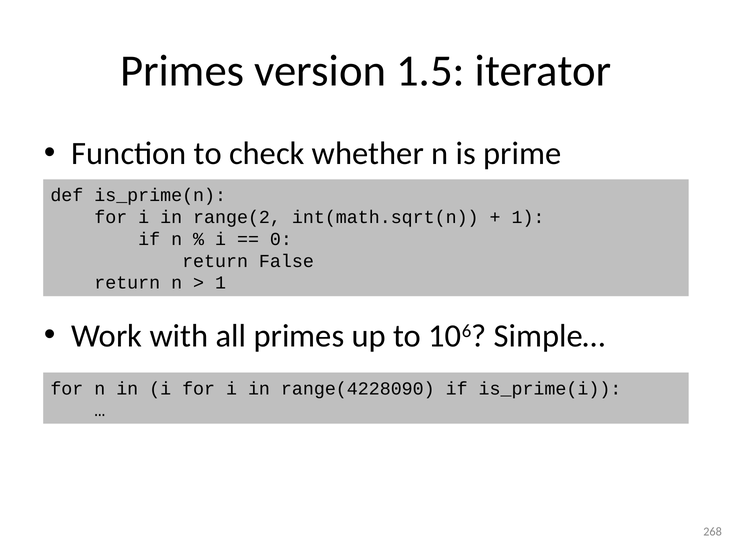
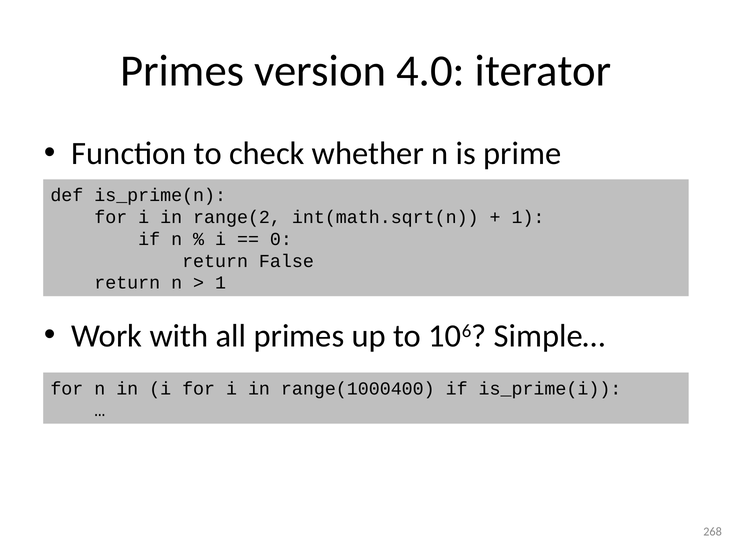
1.5: 1.5 -> 4.0
range(4228090: range(4228090 -> range(1000400
